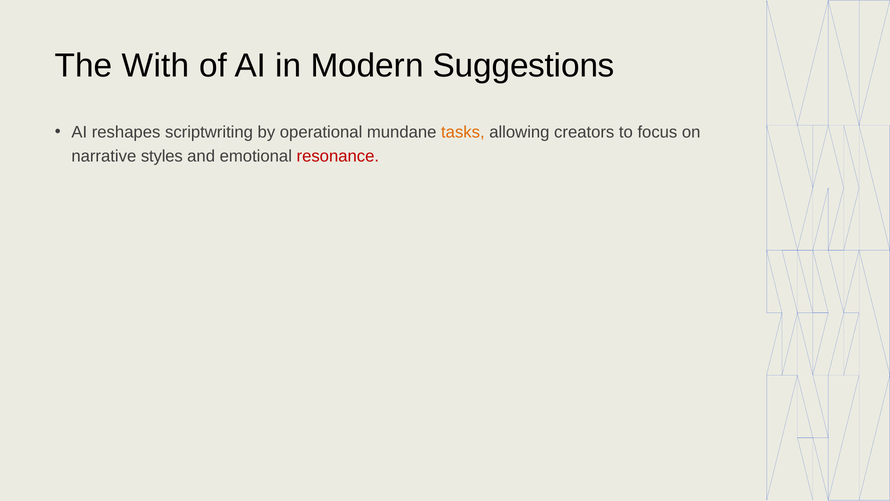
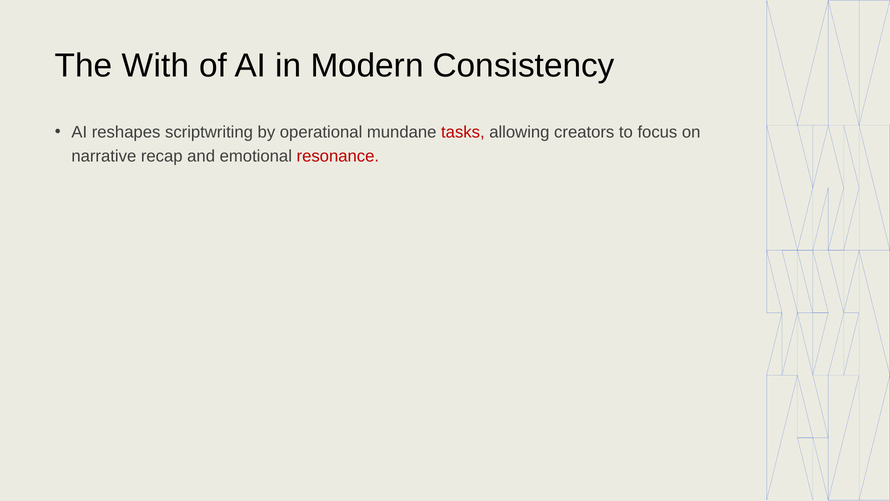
Suggestions: Suggestions -> Consistency
tasks colour: orange -> red
styles: styles -> recap
